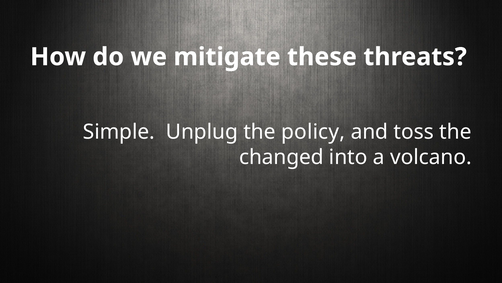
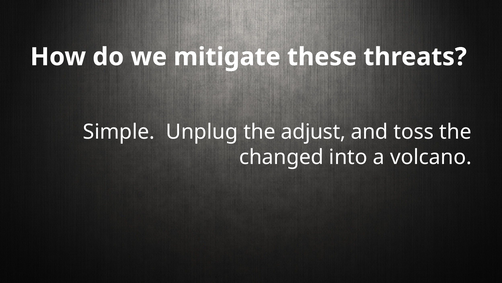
policy: policy -> adjust
